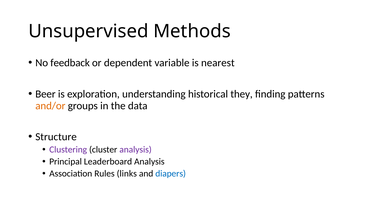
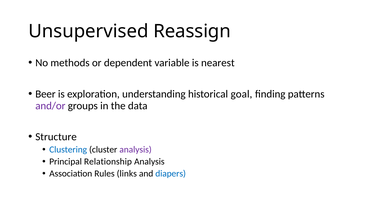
Methods: Methods -> Reassign
feedback: feedback -> methods
they: they -> goal
and/or colour: orange -> purple
Clustering colour: purple -> blue
Leaderboard: Leaderboard -> Relationship
